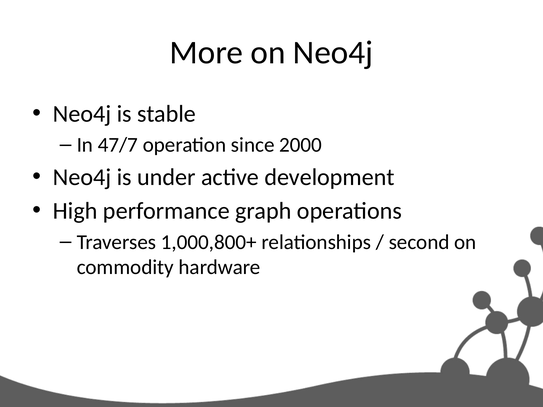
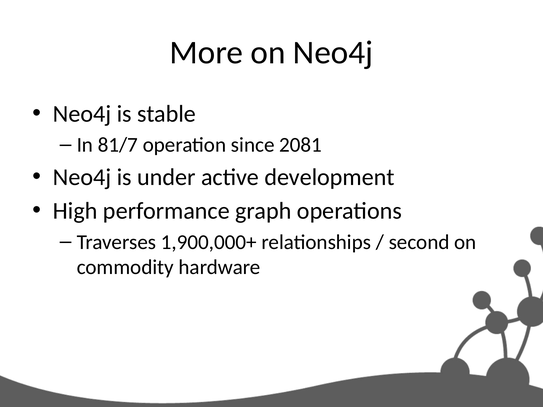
47/7: 47/7 -> 81/7
2000: 2000 -> 2081
1,000,800+: 1,000,800+ -> 1,900,000+
